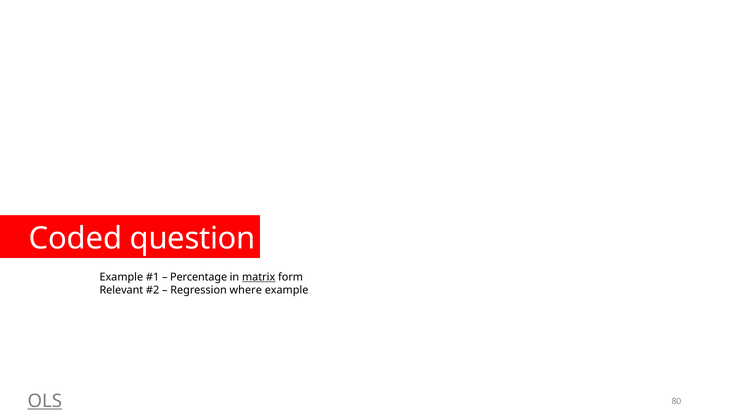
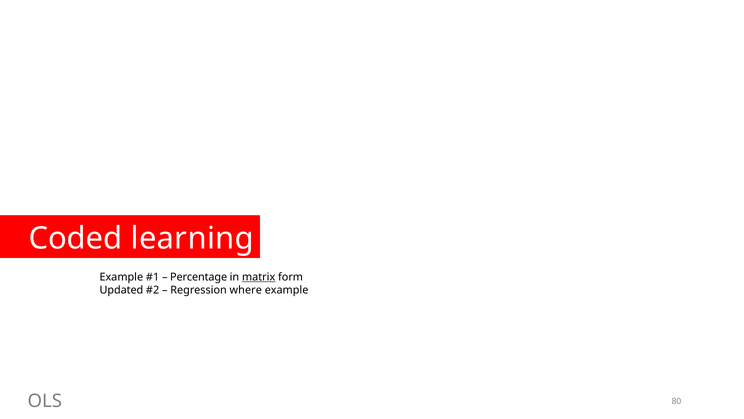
question: question -> learning
Relevant: Relevant -> Updated
OLS underline: present -> none
